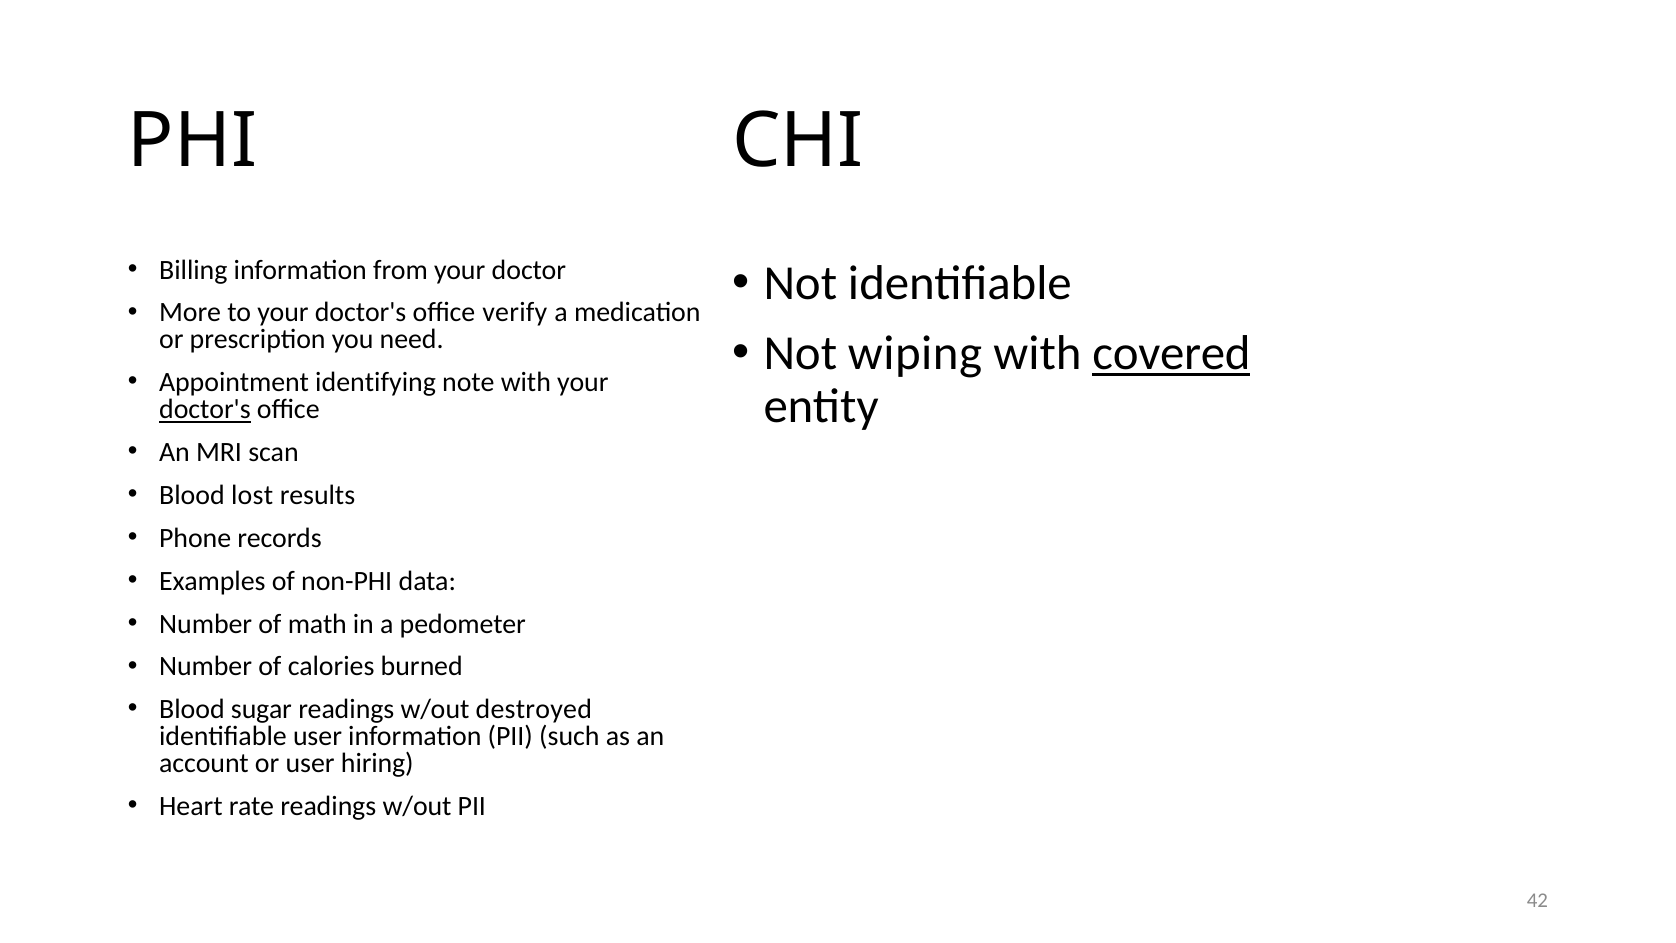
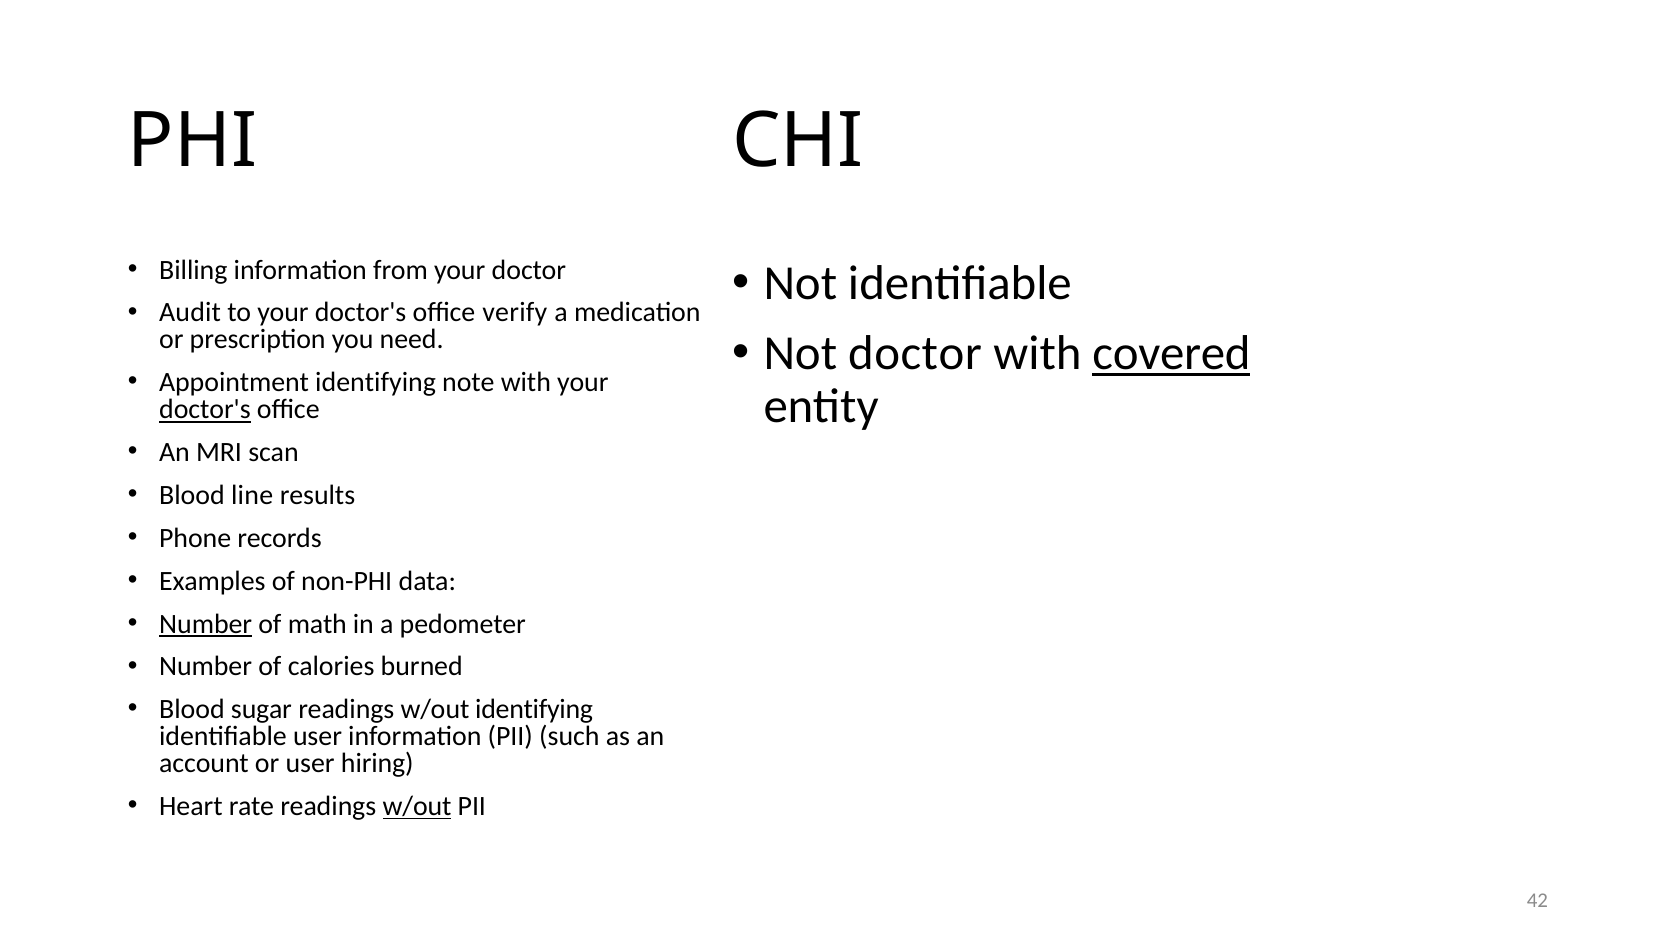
More: More -> Audit
Not wiping: wiping -> doctor
lost: lost -> line
Number at (206, 624) underline: none -> present
w/out destroyed: destroyed -> identifying
w/out at (417, 806) underline: none -> present
